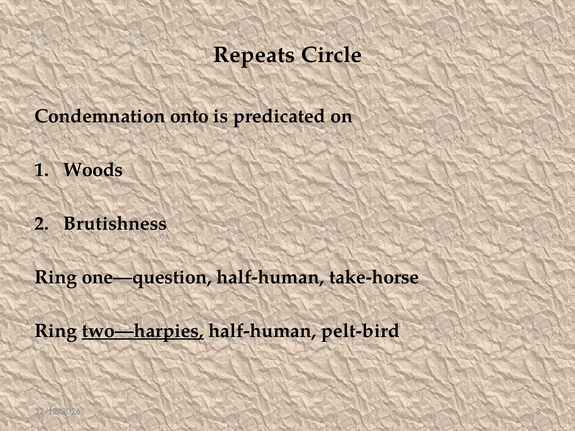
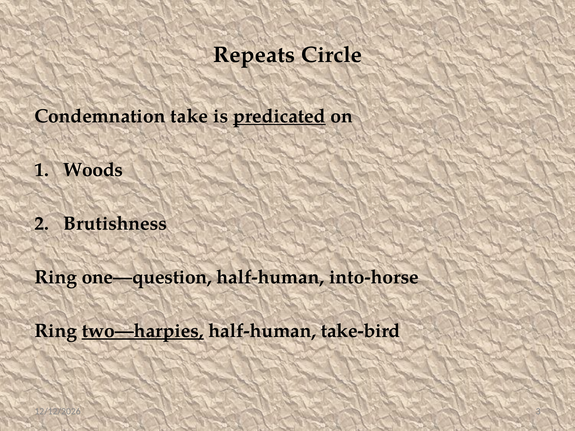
onto: onto -> take
predicated underline: none -> present
take-horse: take-horse -> into-horse
pelt-bird: pelt-bird -> take-bird
